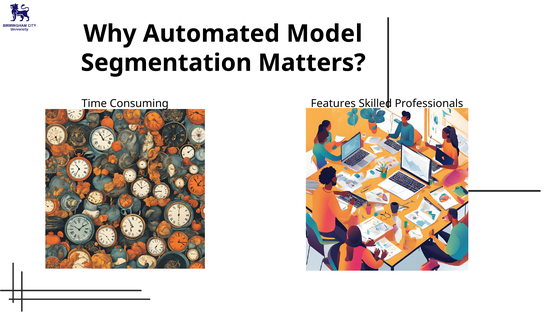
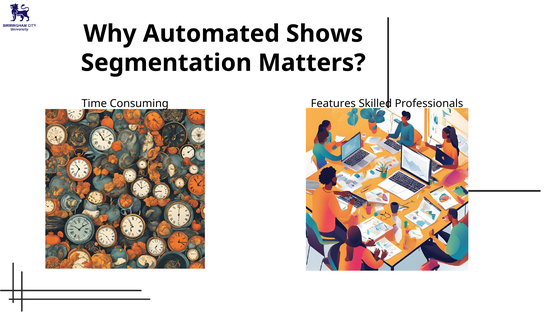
Model: Model -> Shows
